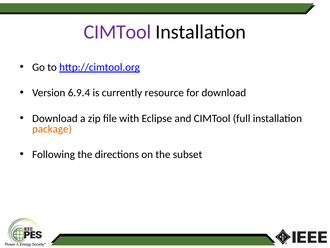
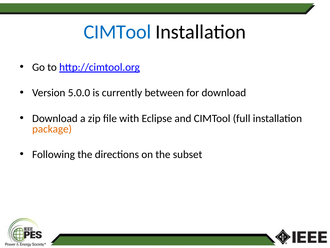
CIMTool at (117, 32) colour: purple -> blue
6.9.4: 6.9.4 -> 5.0.0
resource: resource -> between
